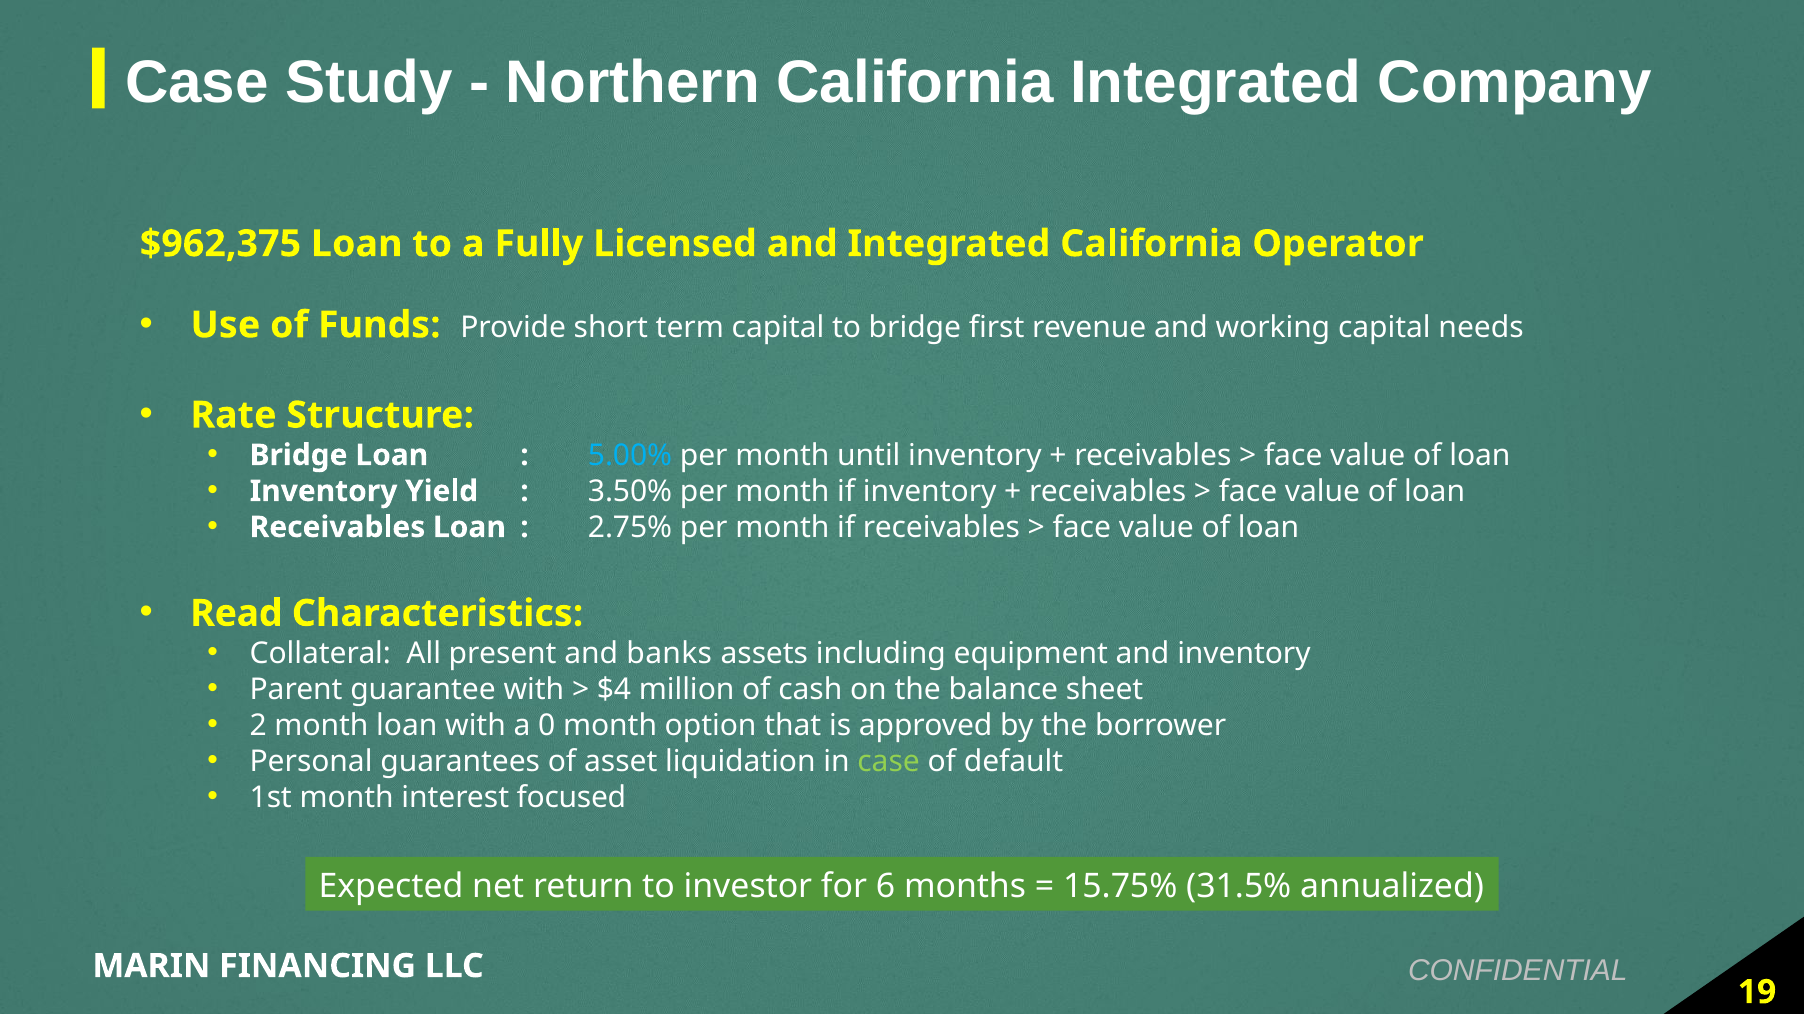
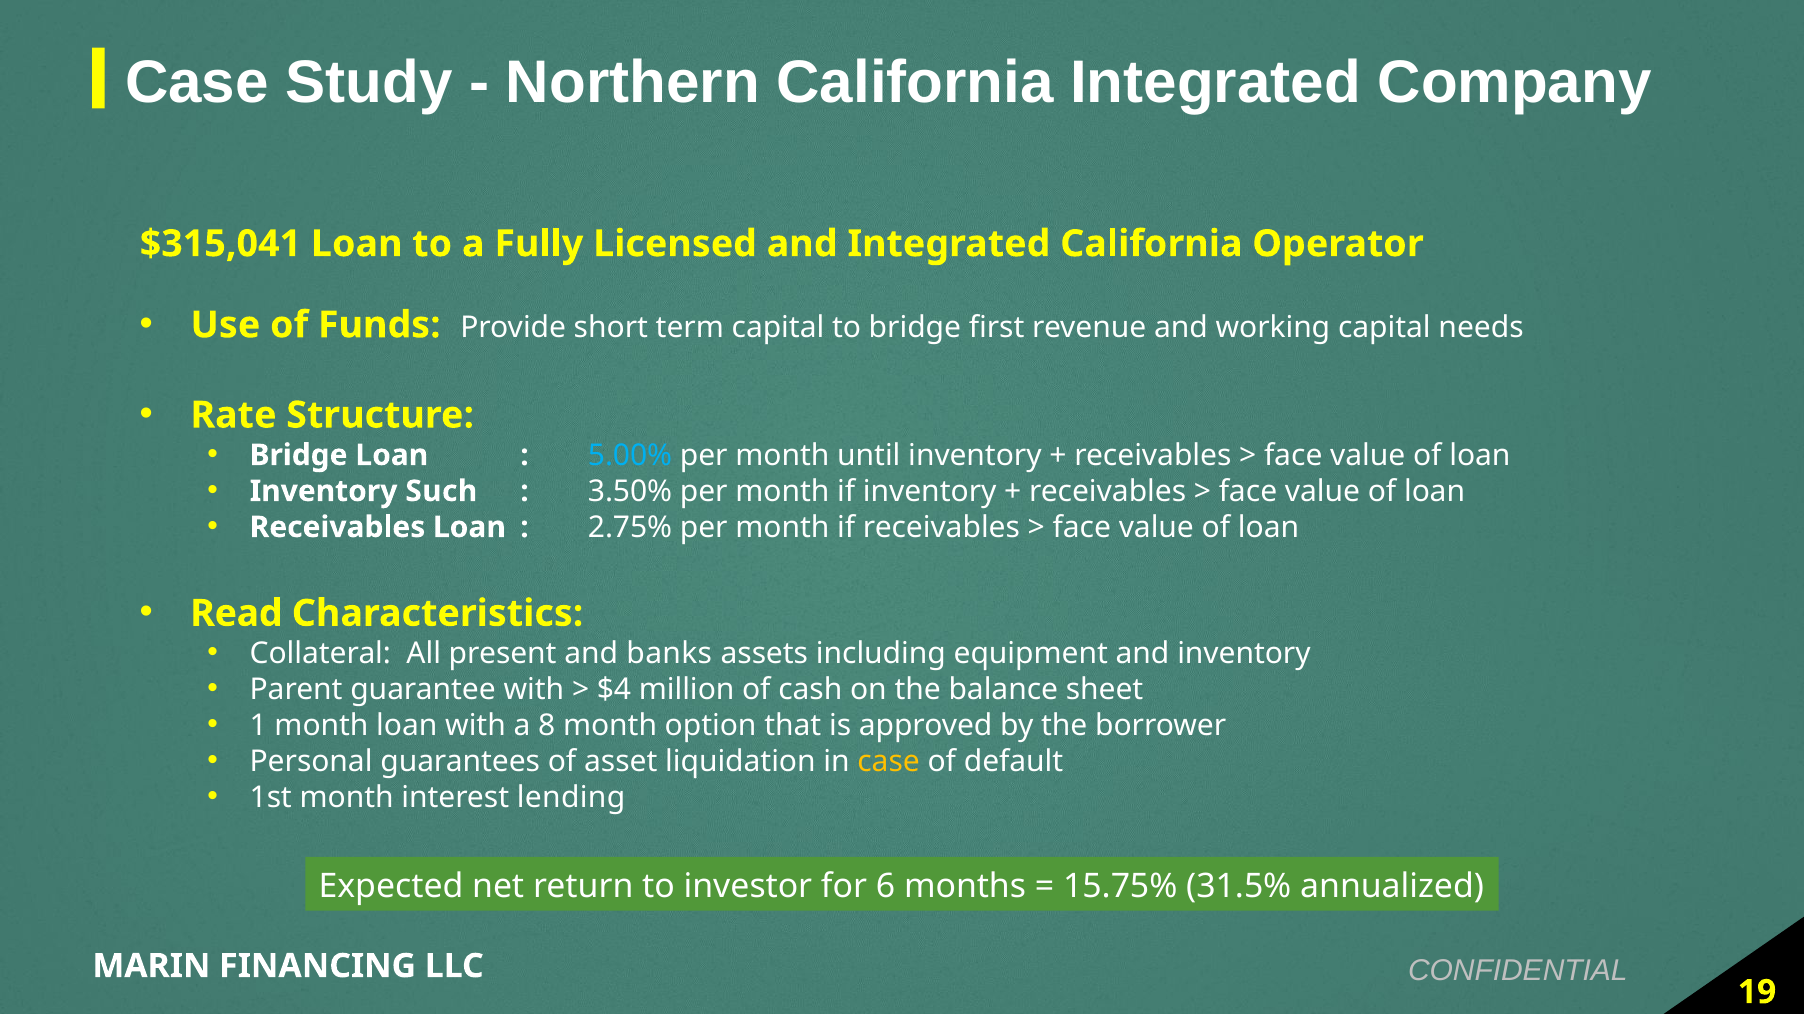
$962,375: $962,375 -> $315,041
Yield: Yield -> Such
2: 2 -> 1
0: 0 -> 8
case at (889, 762) colour: light green -> yellow
focused: focused -> lending
